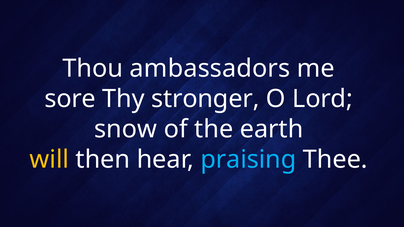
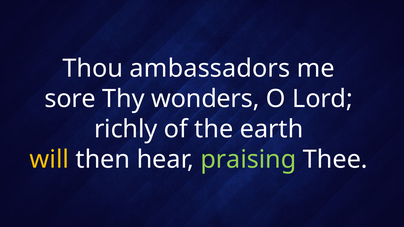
stronger: stronger -> wonders
snow: snow -> richly
praising colour: light blue -> light green
